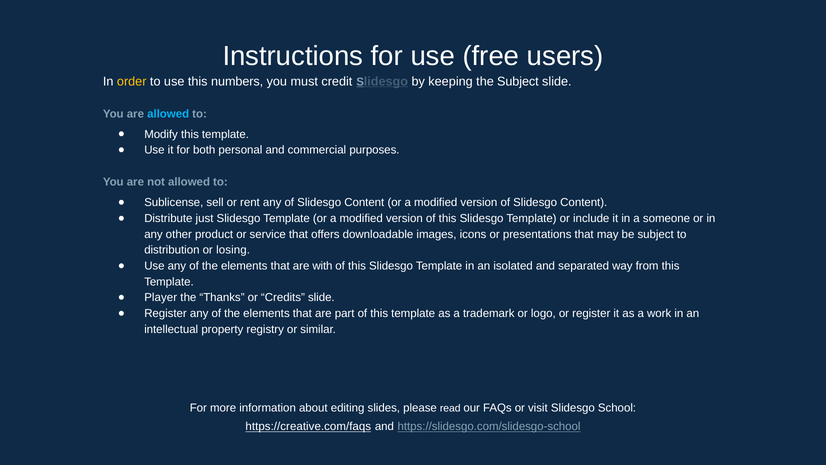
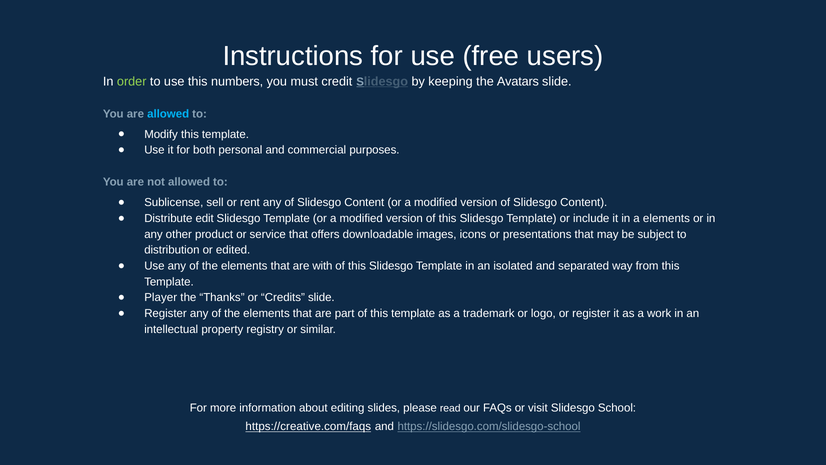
order colour: yellow -> light green
the Subject: Subject -> Avatars
just: just -> edit
a someone: someone -> elements
losing: losing -> edited
